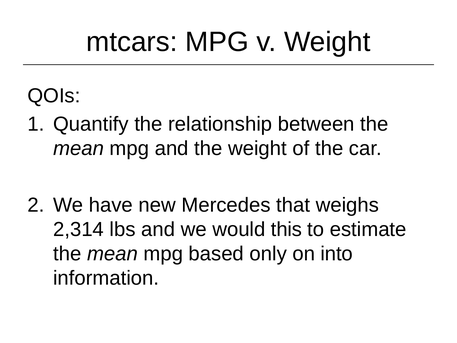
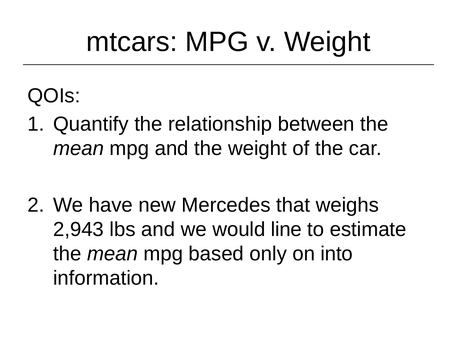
2,314: 2,314 -> 2,943
this: this -> line
